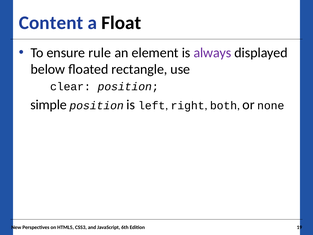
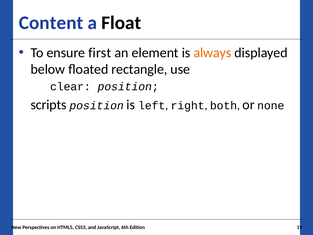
rule: rule -> first
always colour: purple -> orange
simple: simple -> scripts
